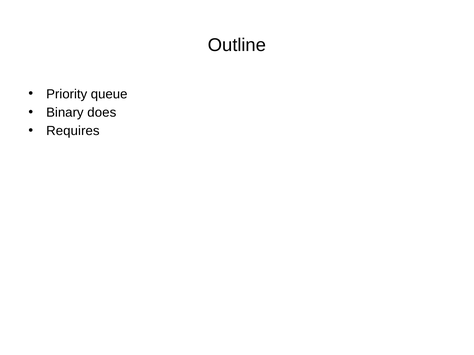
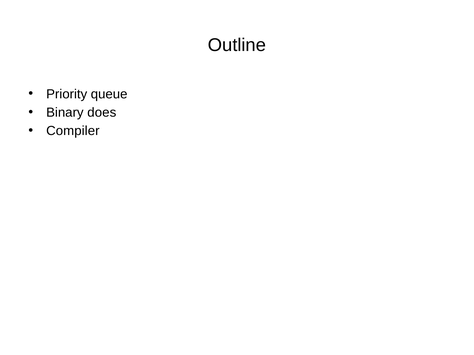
Requires: Requires -> Compiler
